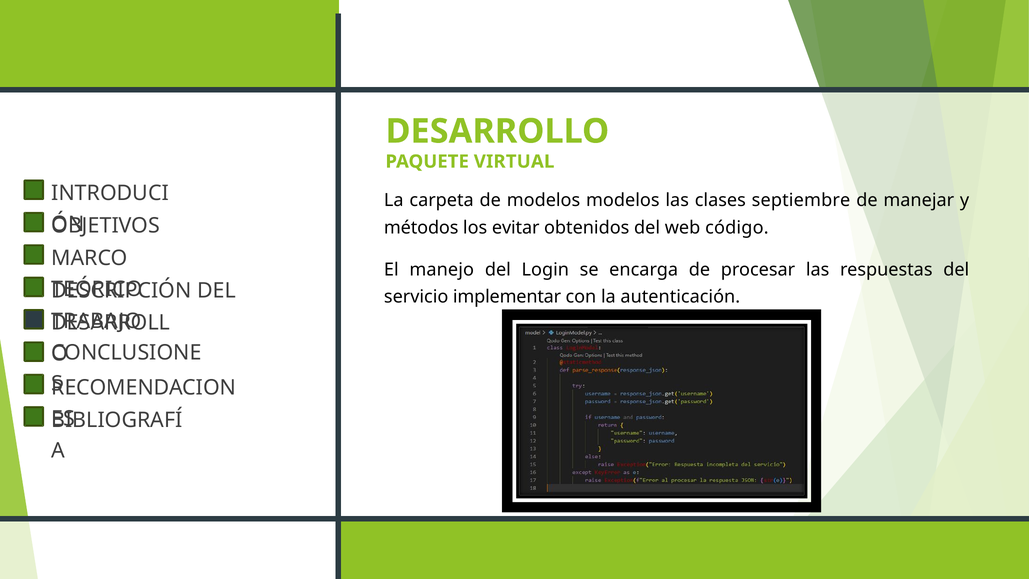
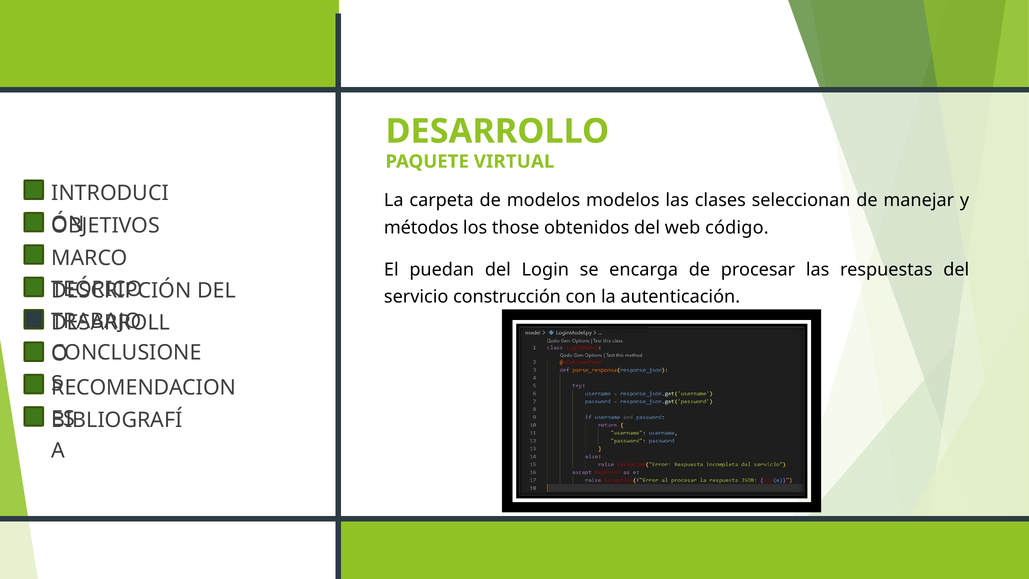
septiembre: septiembre -> seleccionan
evitar: evitar -> those
manejo: manejo -> puedan
implementar: implementar -> construcción
